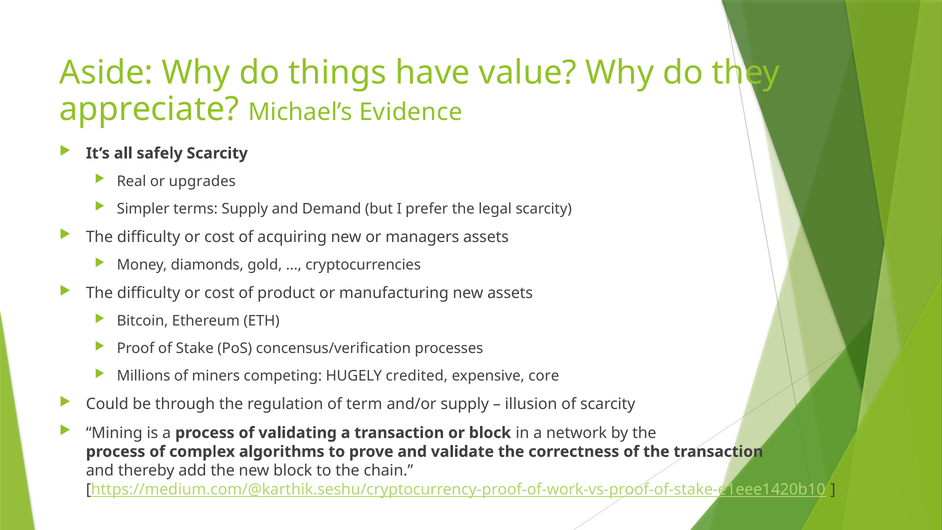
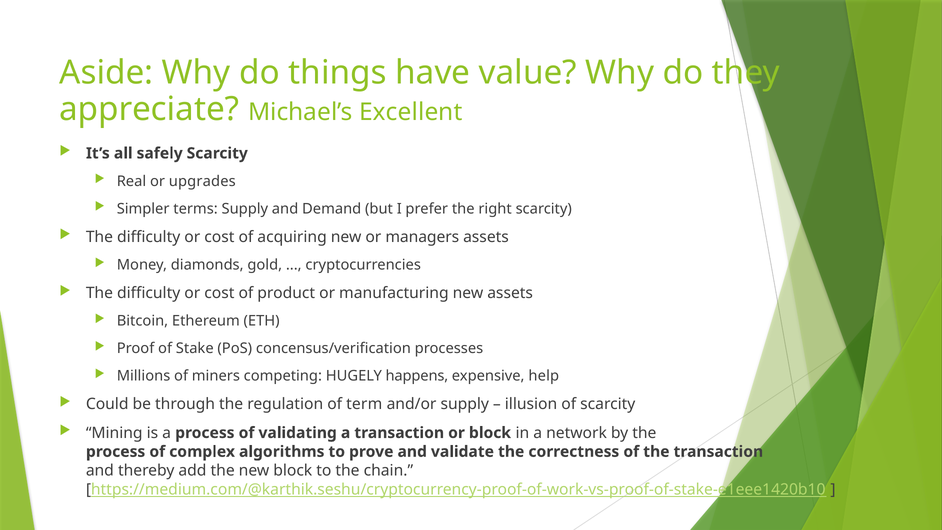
Evidence: Evidence -> Excellent
legal: legal -> right
credited: credited -> happens
core: core -> help
